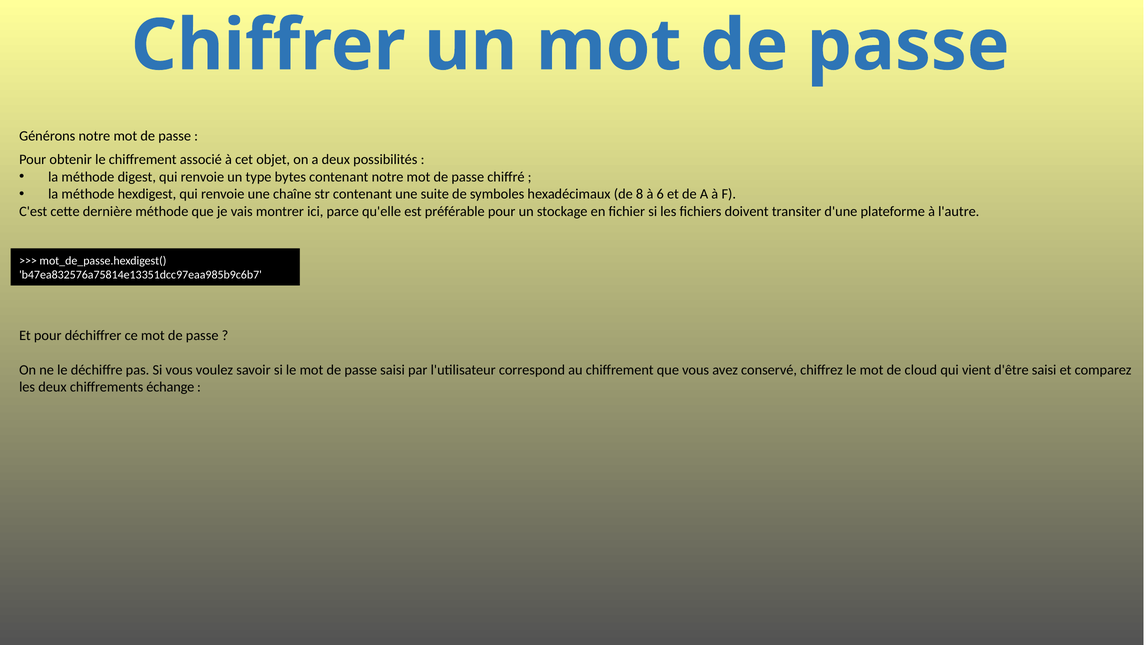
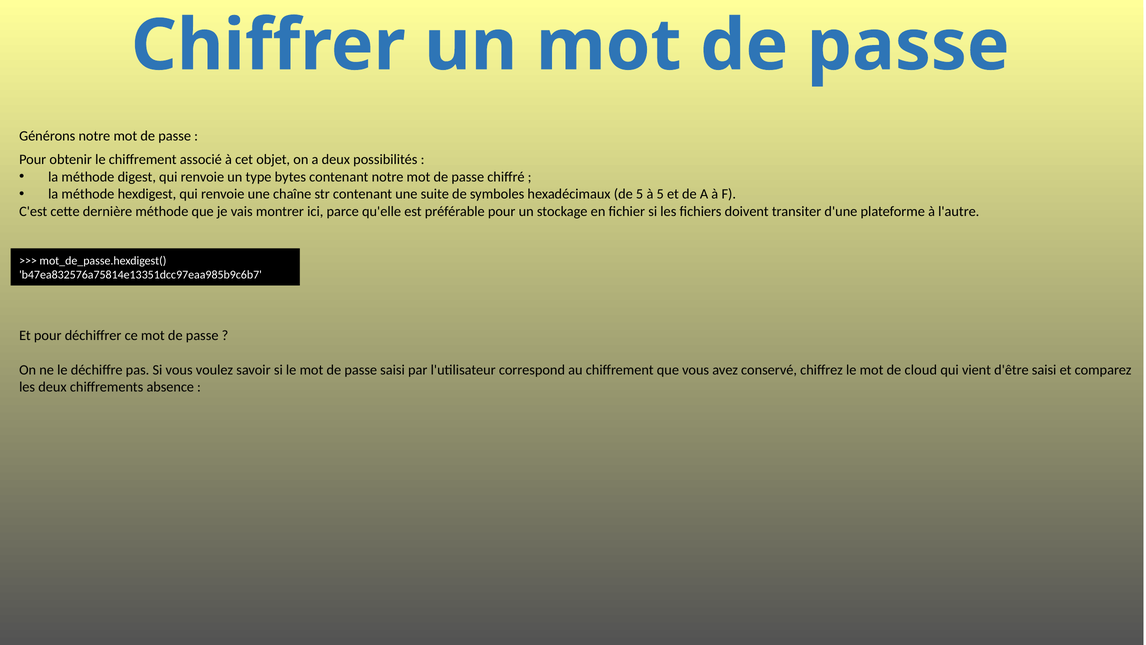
de 8: 8 -> 5
à 6: 6 -> 5
échange: échange -> absence
